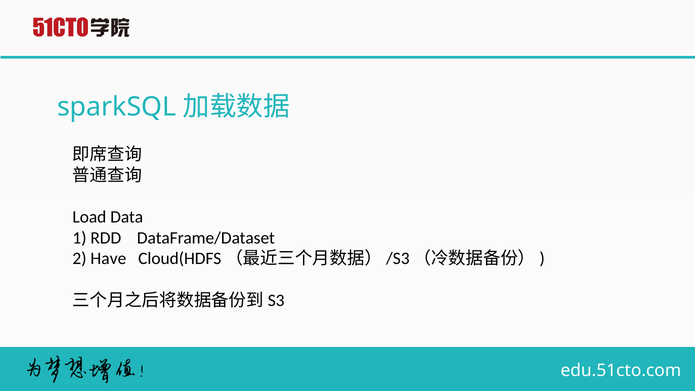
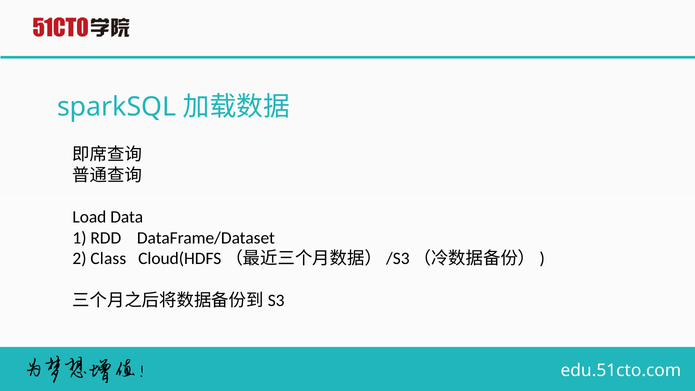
Have: Have -> Class
